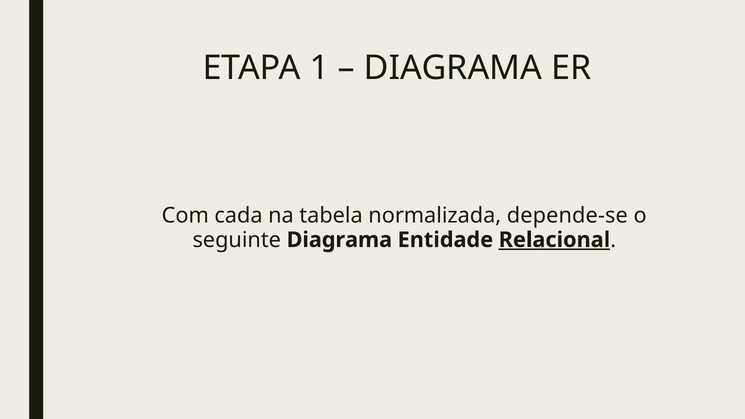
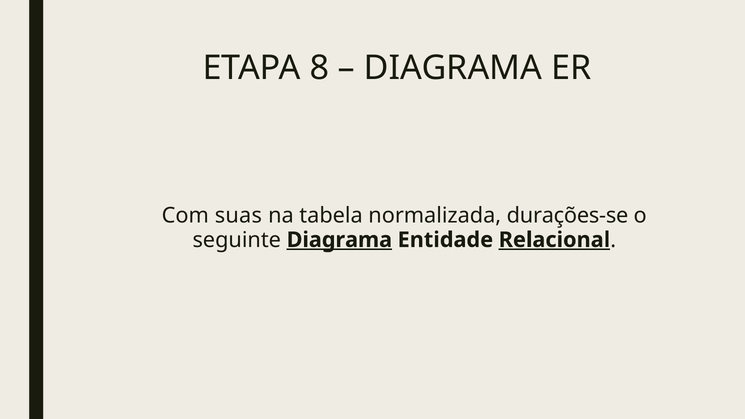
1: 1 -> 8
cada: cada -> suas
depende-se: depende-se -> durações-se
Diagrama at (339, 240) underline: none -> present
